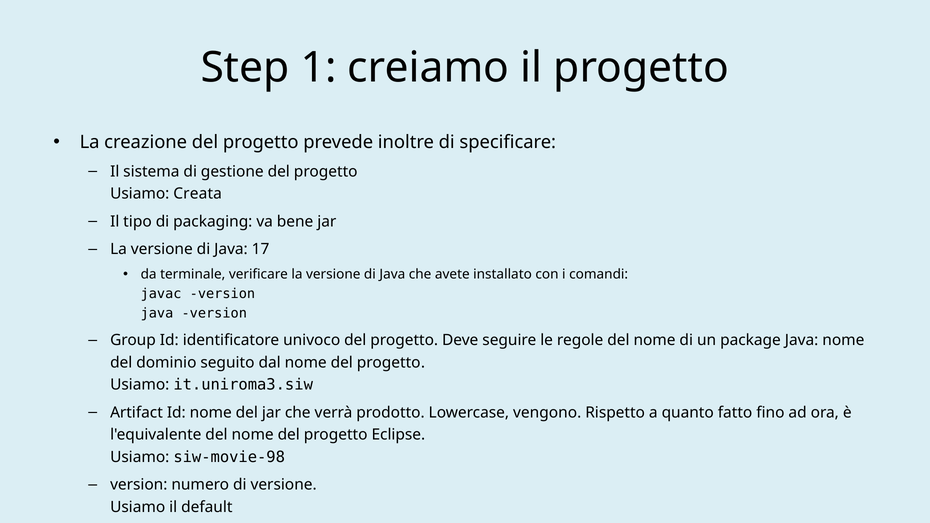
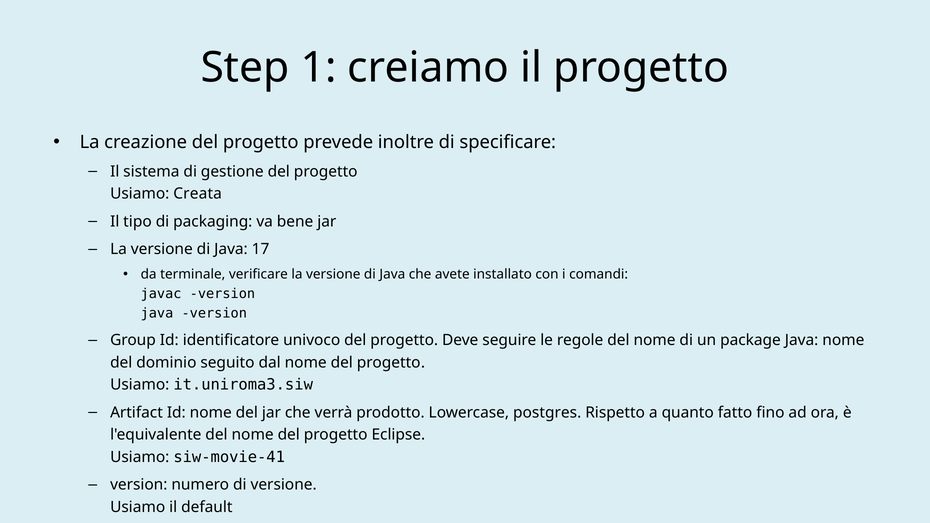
vengono: vengono -> postgres
siw-movie-98: siw-movie-98 -> siw-movie-41
